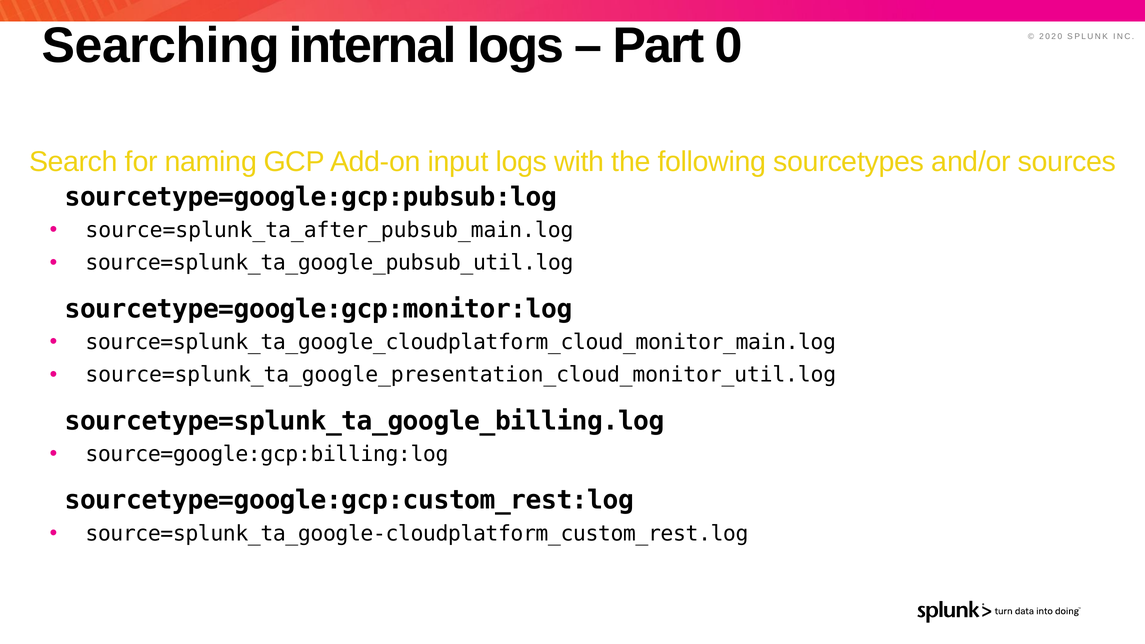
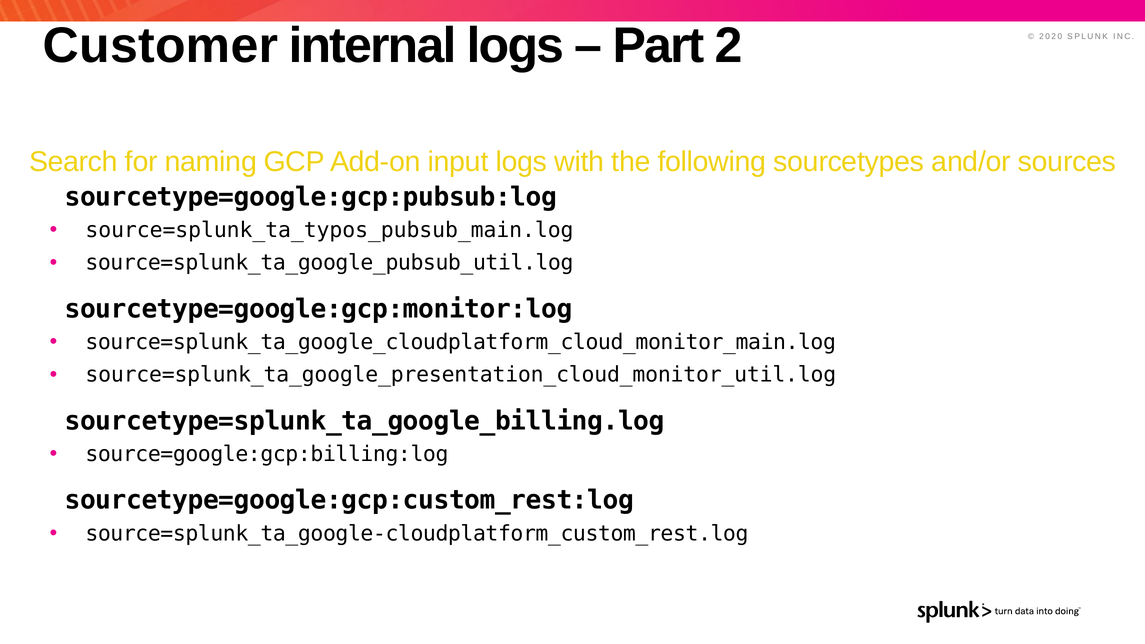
Searching: Searching -> Customer
0: 0 -> 2
source=splunk_ta_after_pubsub_main.log: source=splunk_ta_after_pubsub_main.log -> source=splunk_ta_typos_pubsub_main.log
